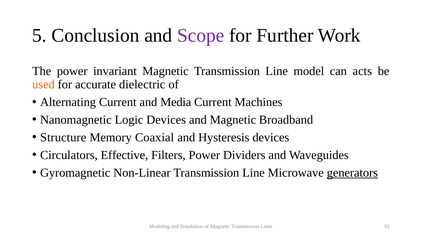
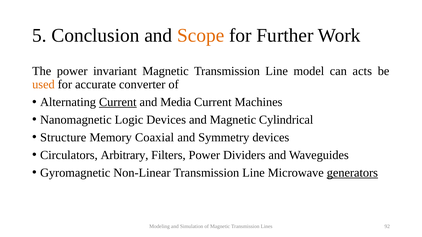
Scope colour: purple -> orange
dielectric: dielectric -> converter
Current at (118, 102) underline: none -> present
Broadband: Broadband -> Cylindrical
Hysteresis: Hysteresis -> Symmetry
Effective: Effective -> Arbitrary
